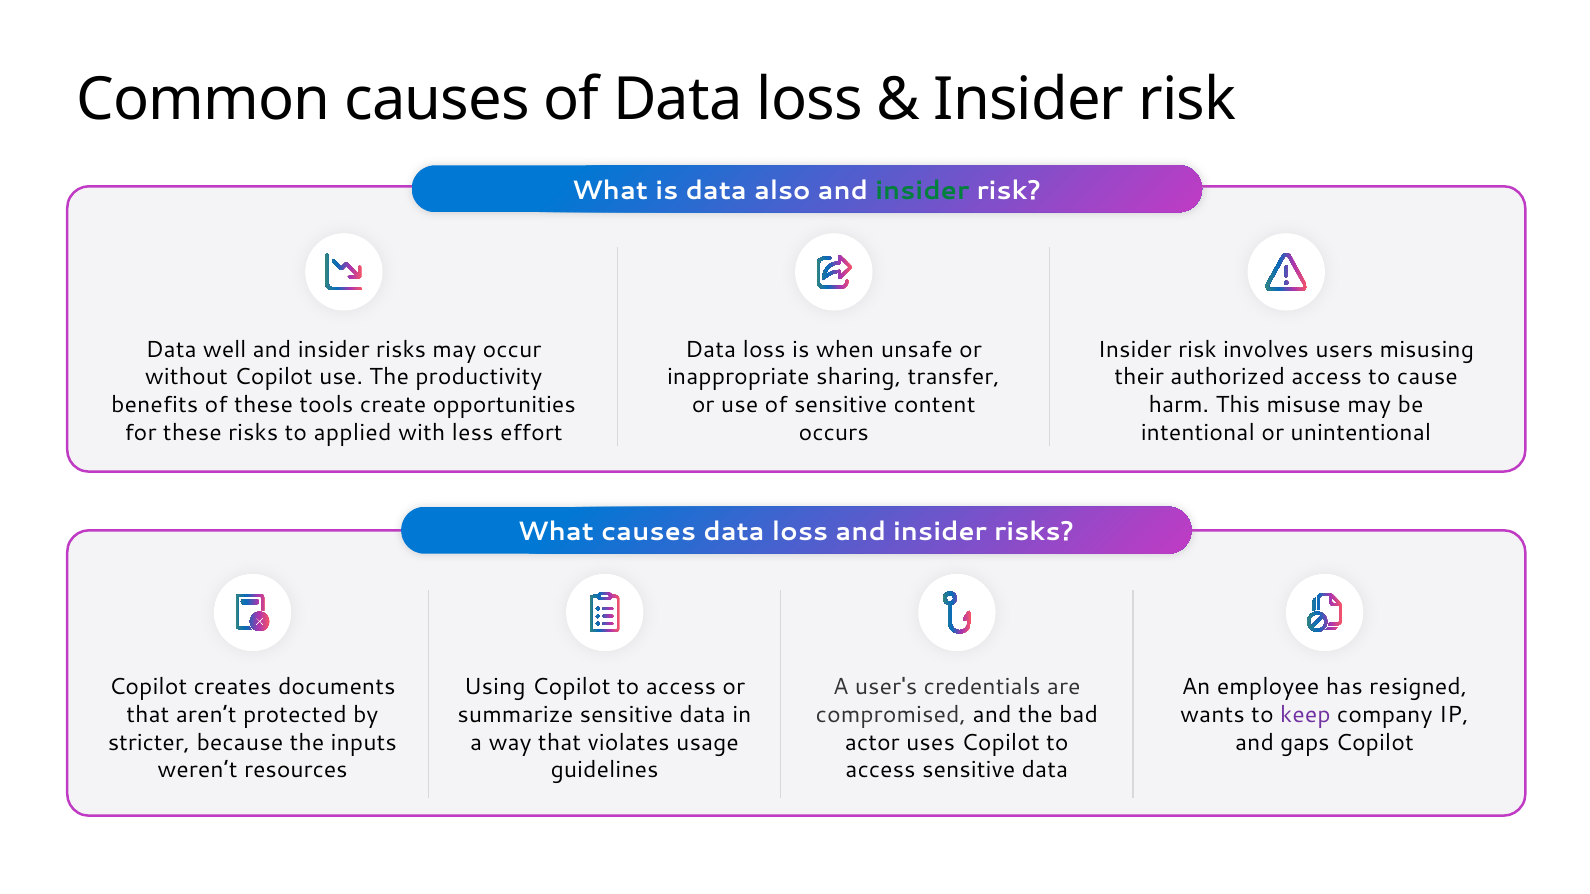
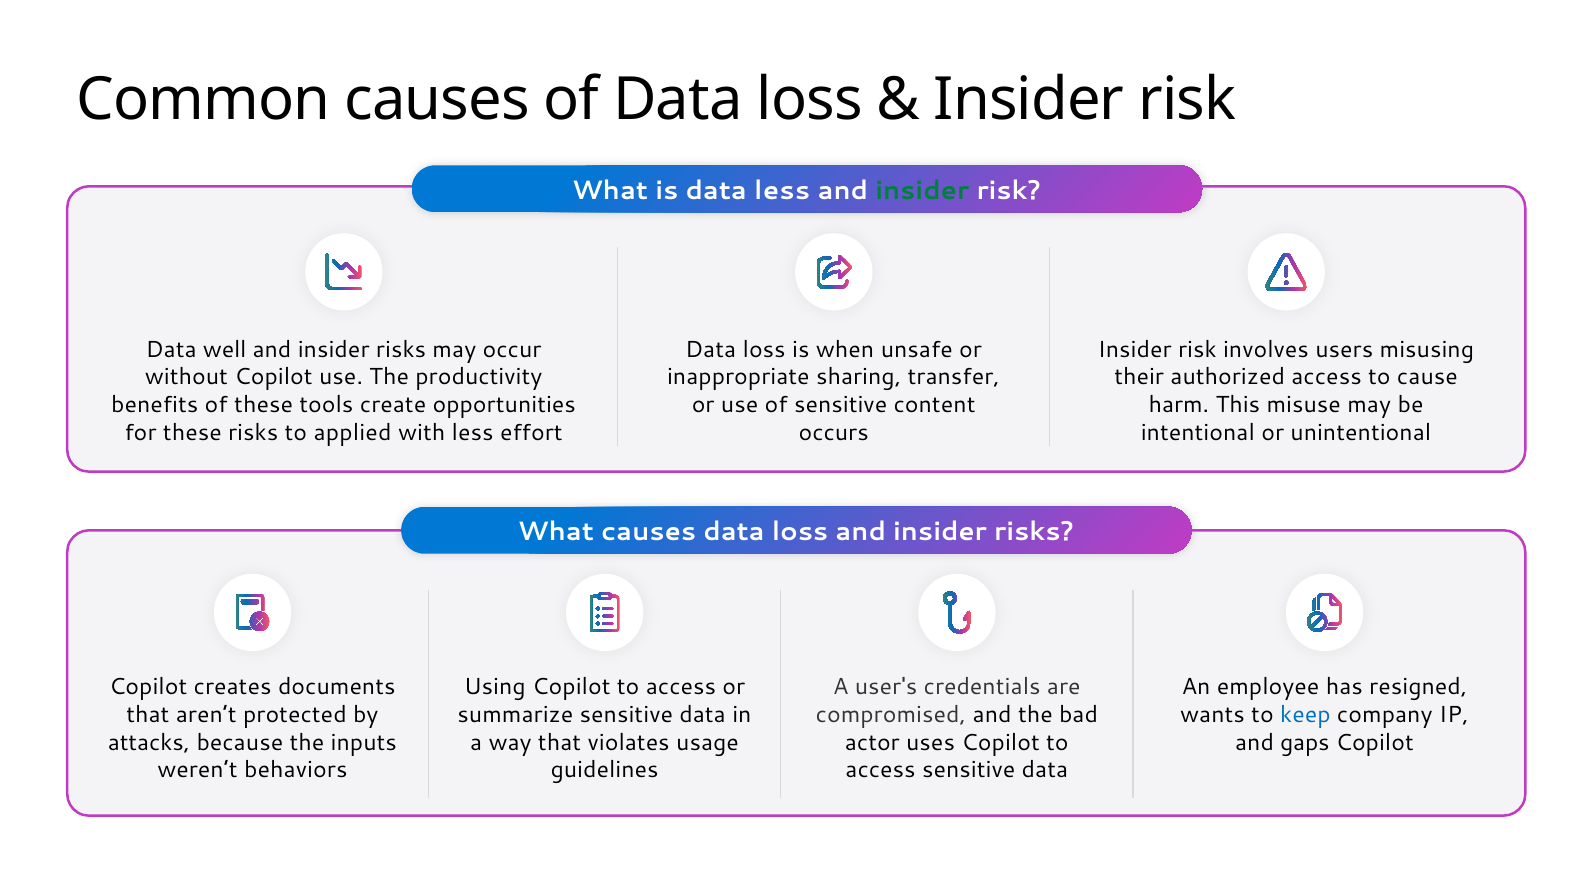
data also: also -> less
keep colour: purple -> blue
stricter: stricter -> attacks
resources: resources -> behaviors
